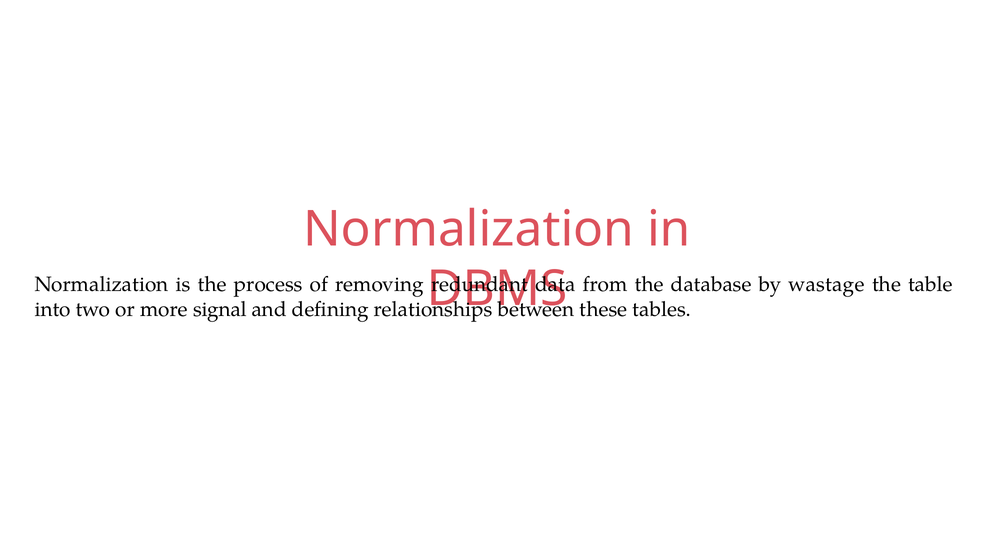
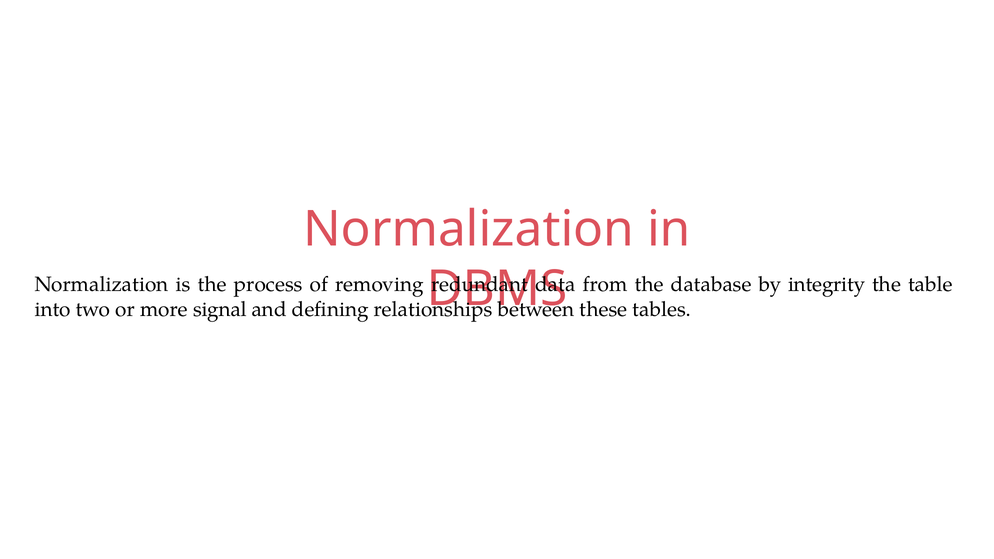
wastage: wastage -> integrity
